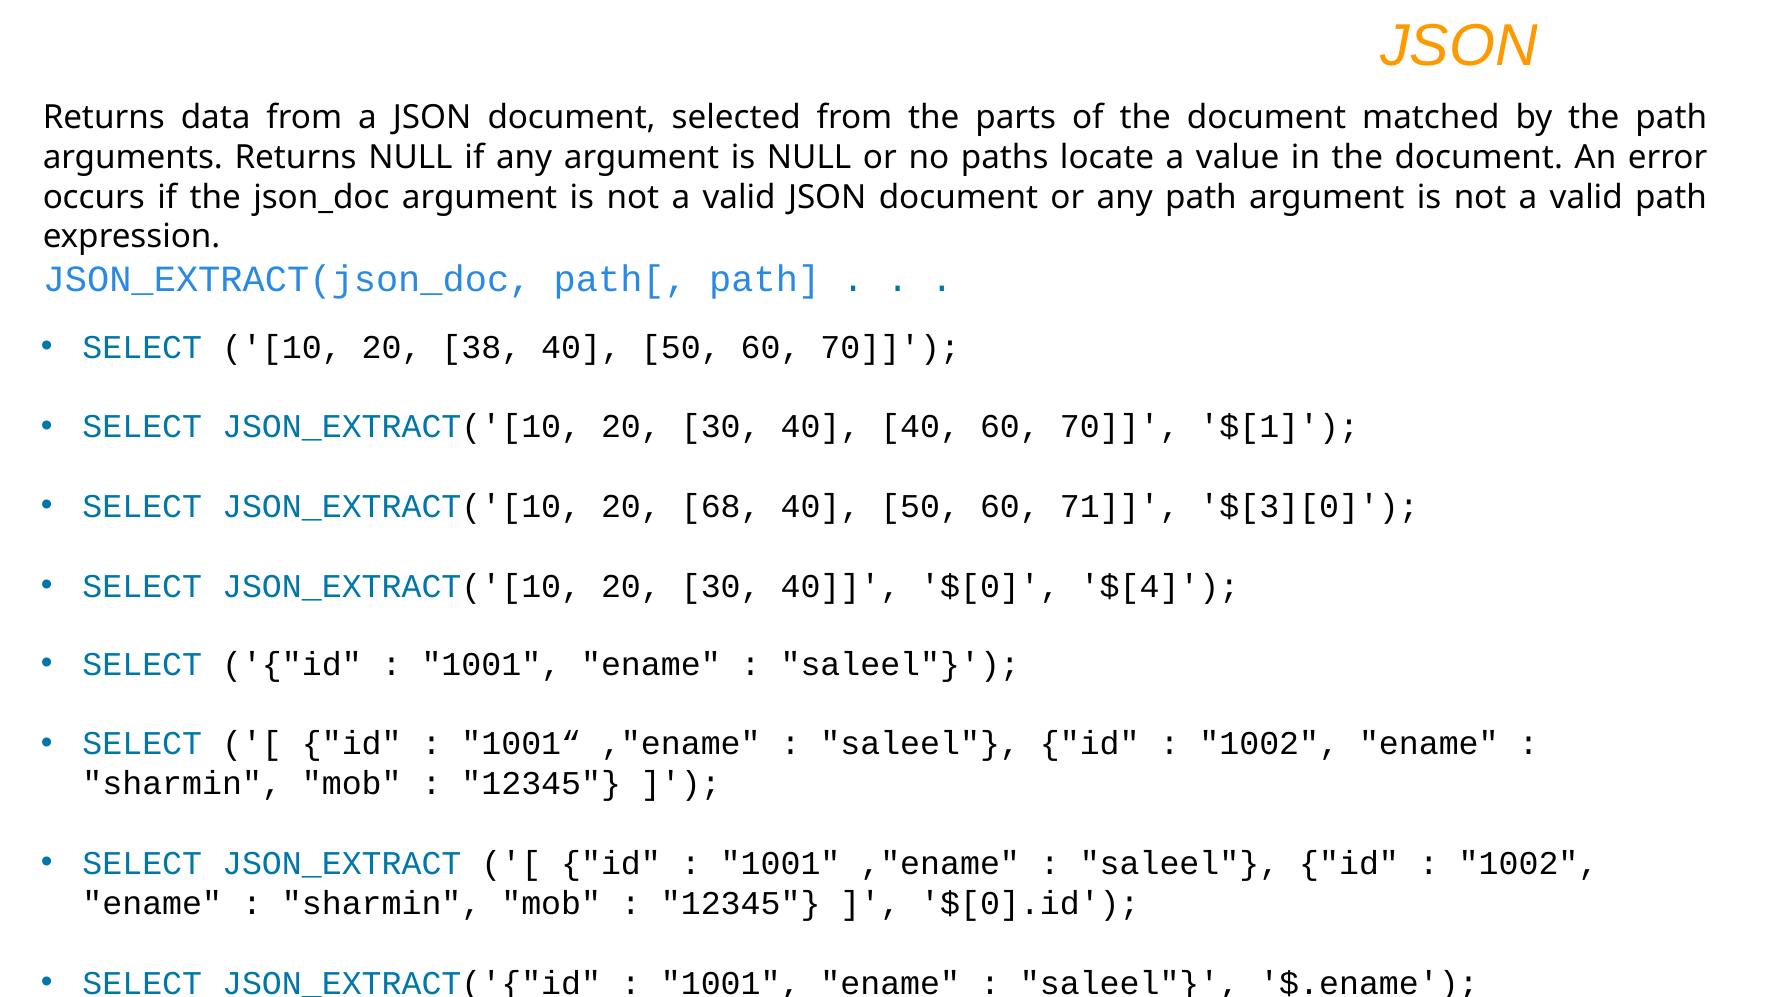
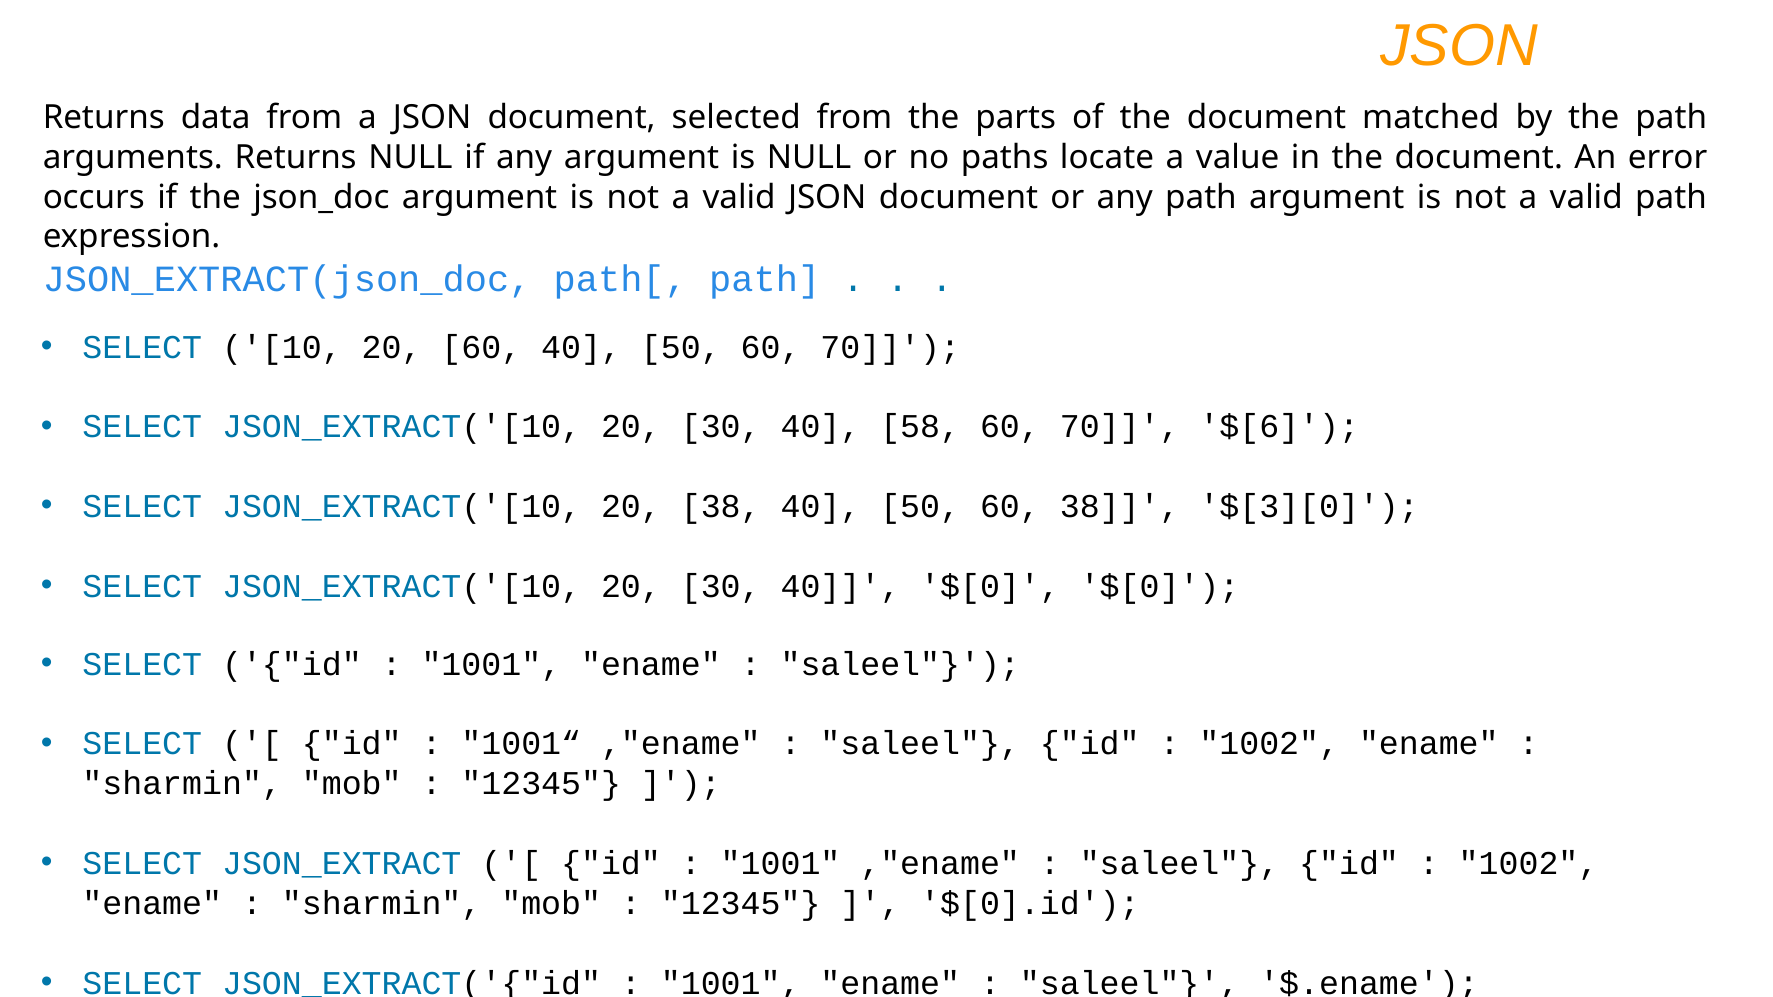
20 38: 38 -> 60
40 40: 40 -> 58
$[1: $[1 -> $[6
20 68: 68 -> 38
60 71: 71 -> 38
$[0 $[4: $[4 -> $[0
